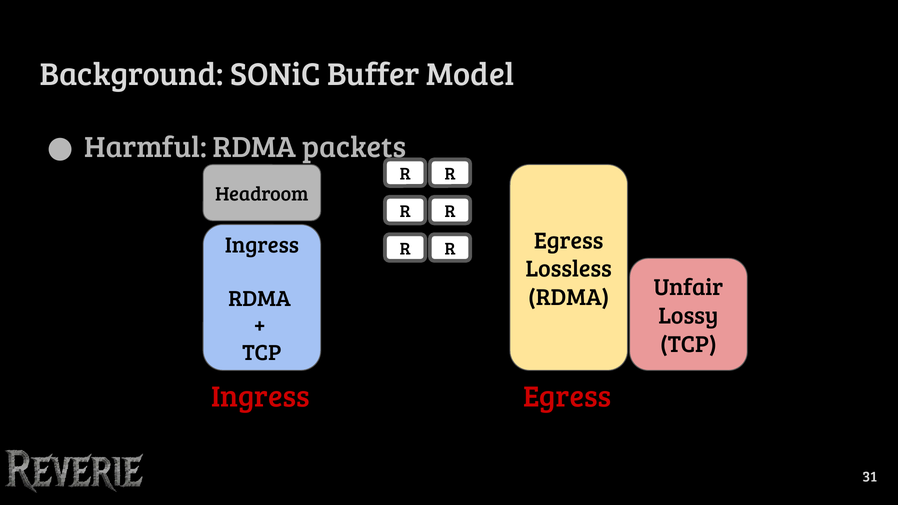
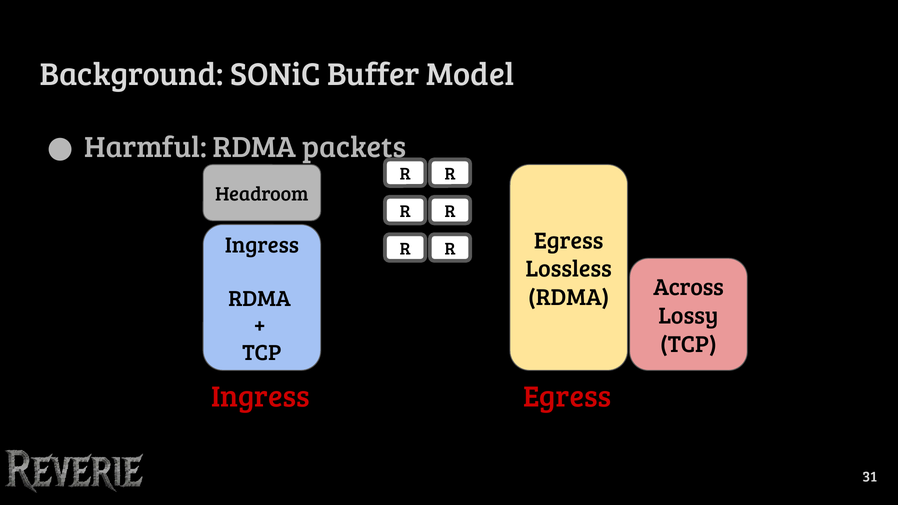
Unfair: Unfair -> Across
